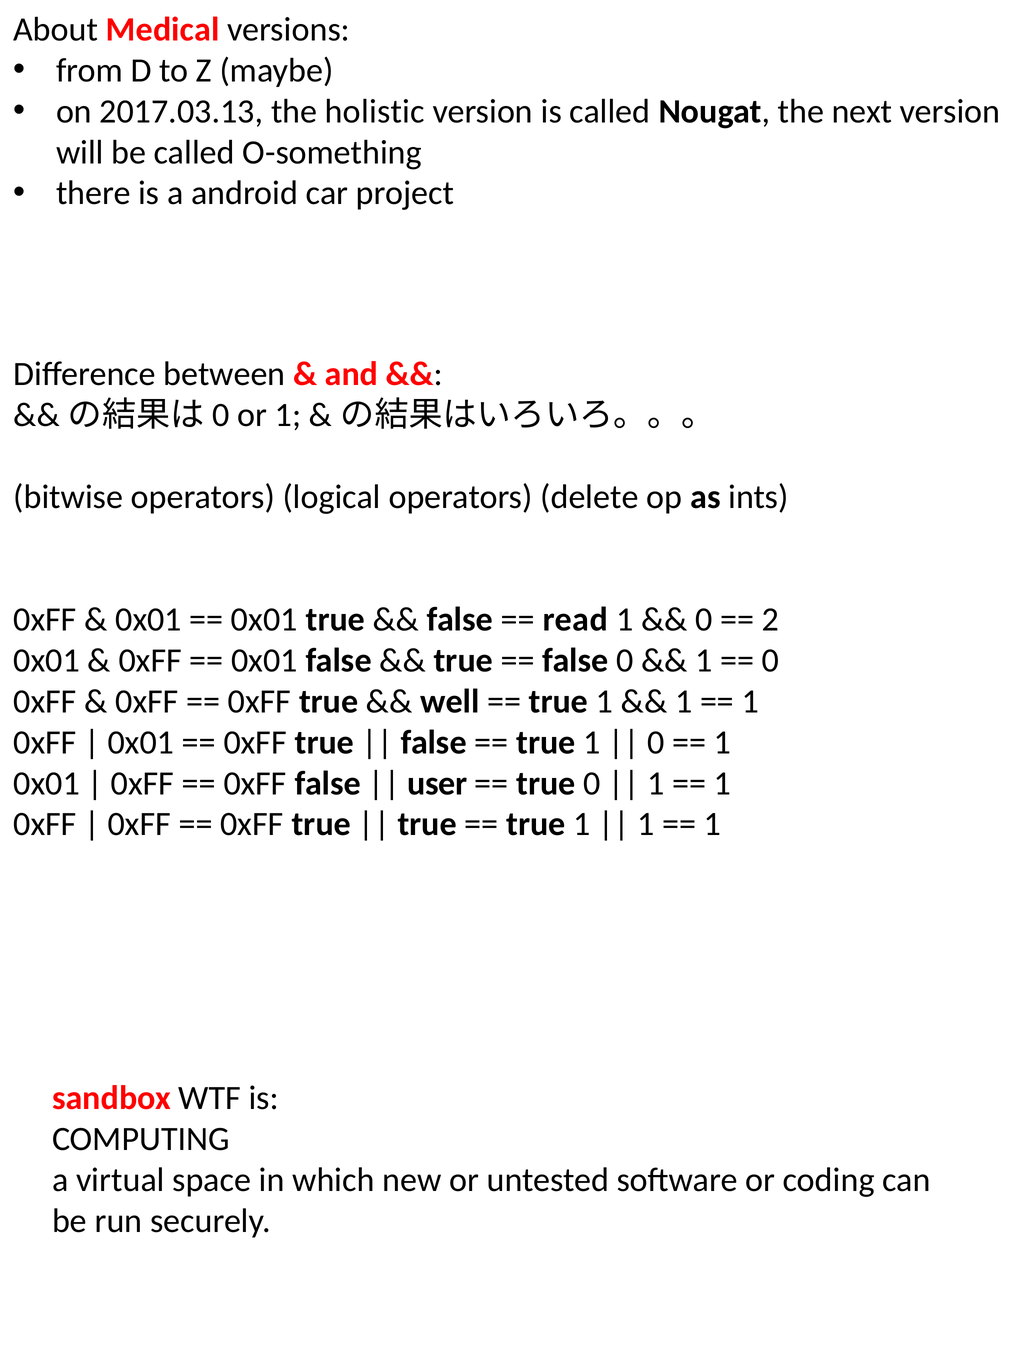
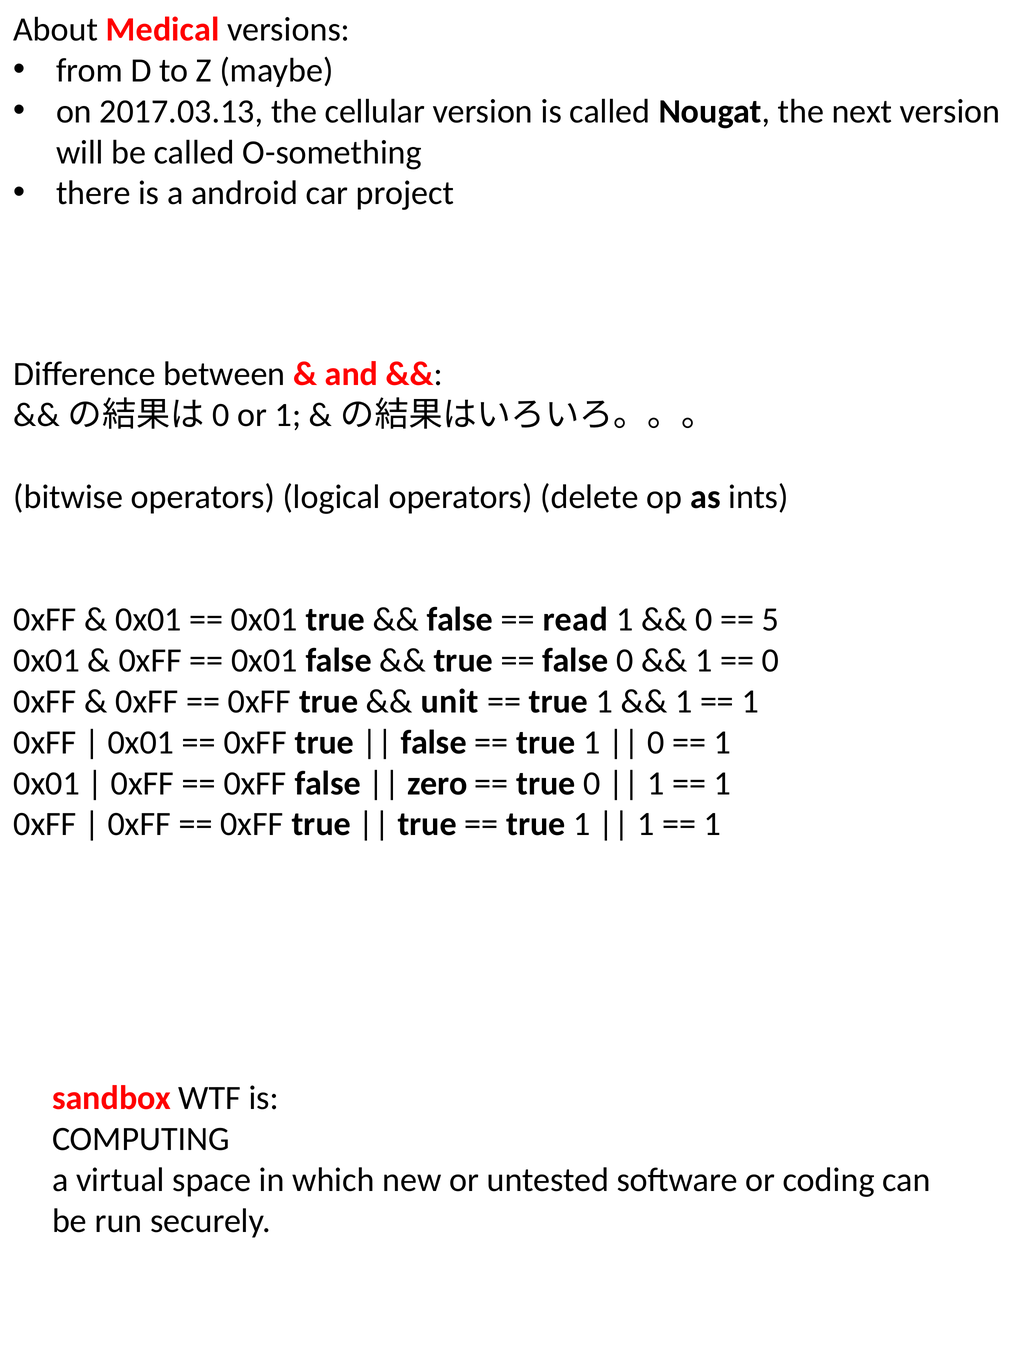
holistic: holistic -> cellular
2: 2 -> 5
well: well -> unit
user: user -> zero
